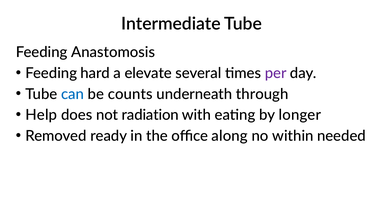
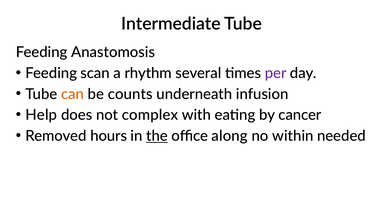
hard: hard -> scan
elevate: elevate -> rhythm
can colour: blue -> orange
through: through -> infusion
radiation: radiation -> complex
longer: longer -> cancer
ready: ready -> hours
the underline: none -> present
